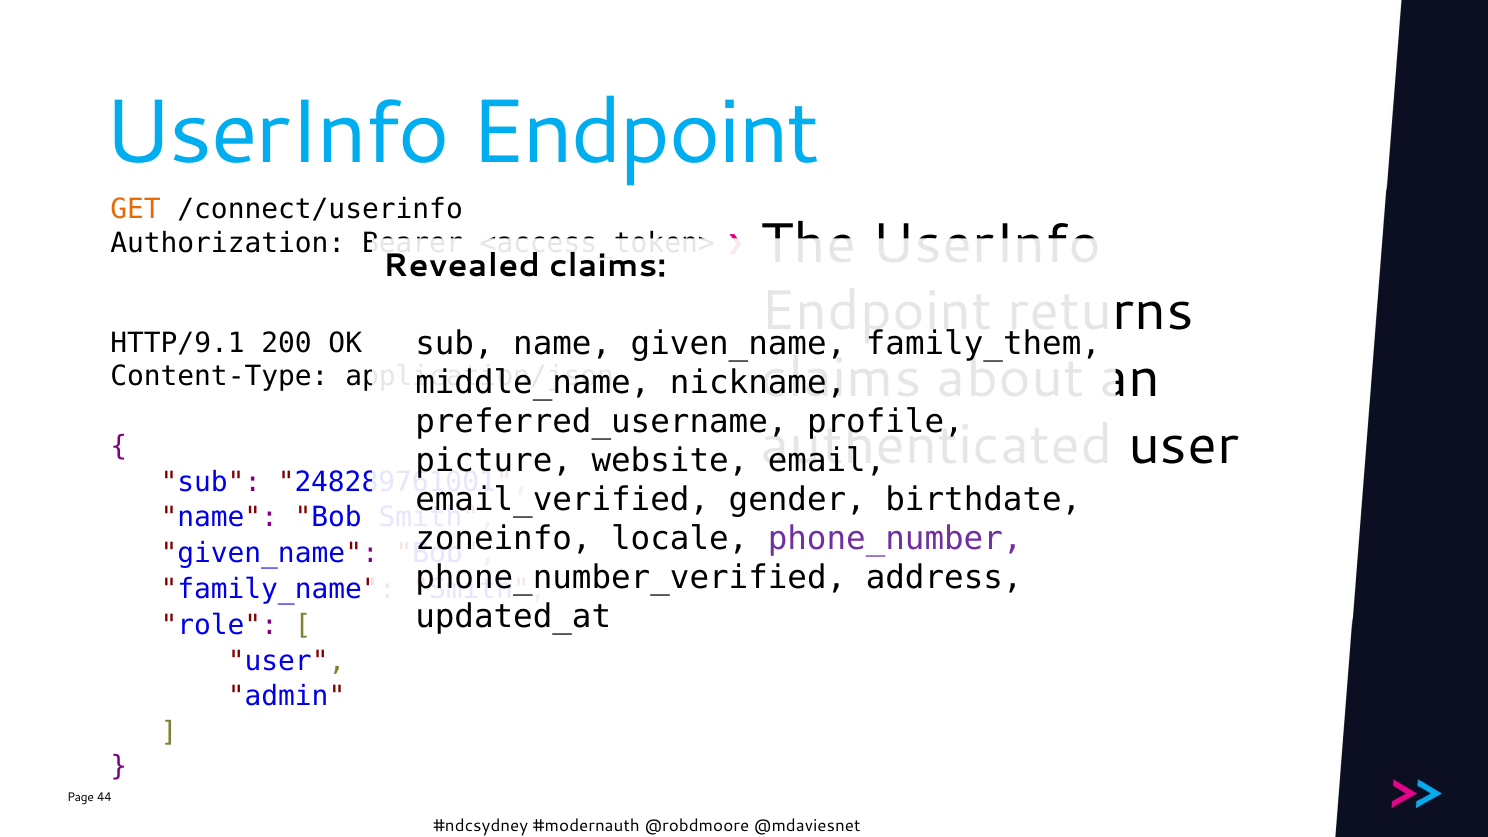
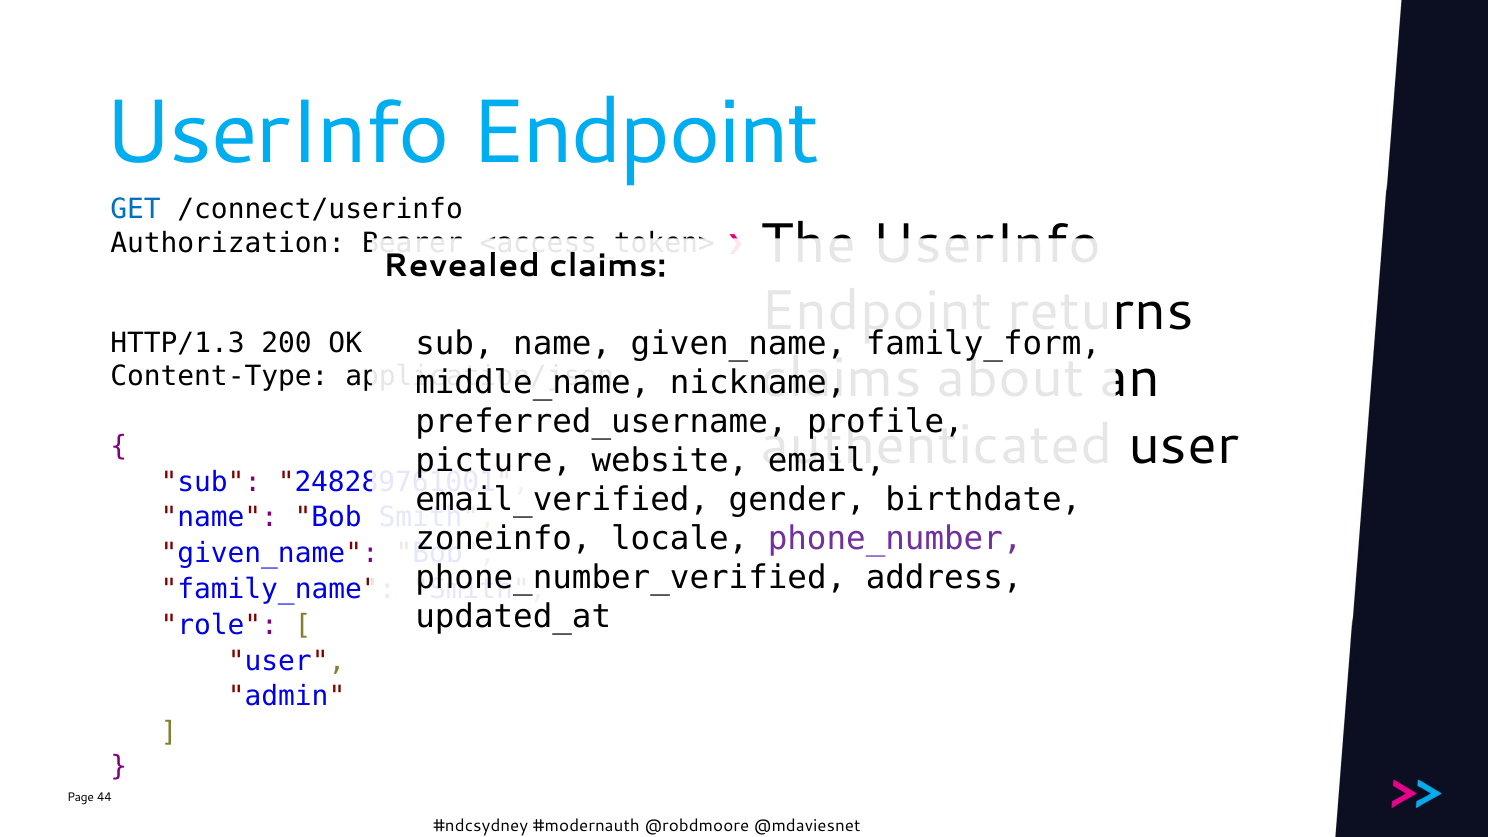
GET colour: orange -> blue
family_them: family_them -> family_form
HTTP/9.1: HTTP/9.1 -> HTTP/1.3
